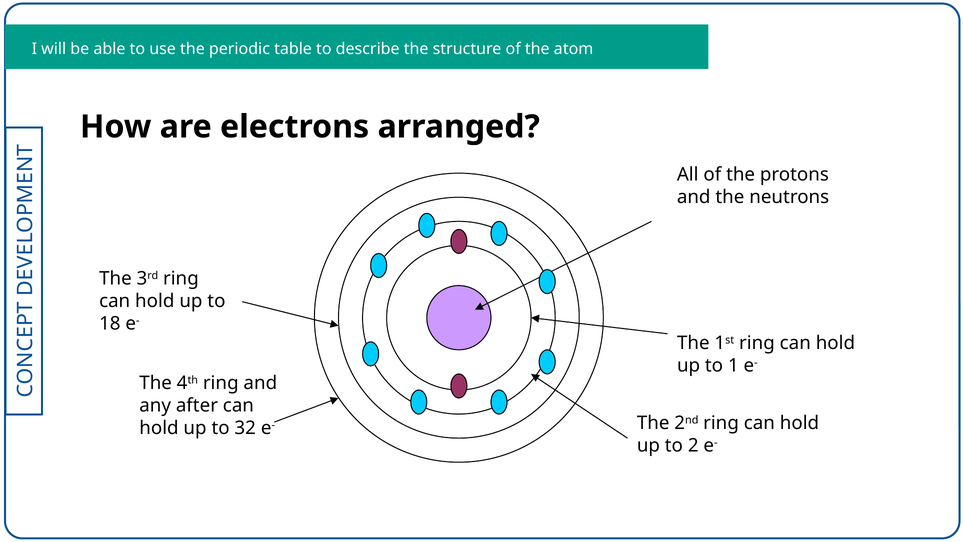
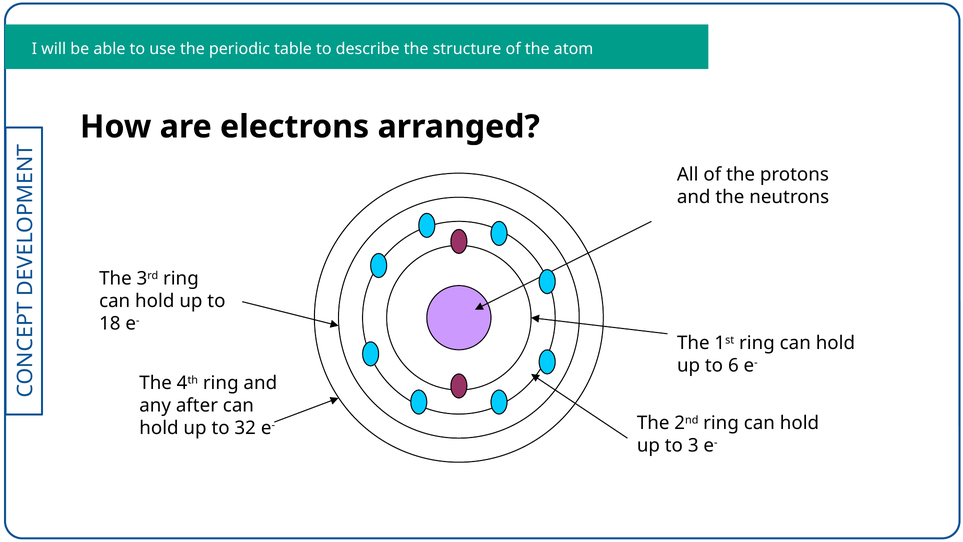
1: 1 -> 6
2: 2 -> 3
